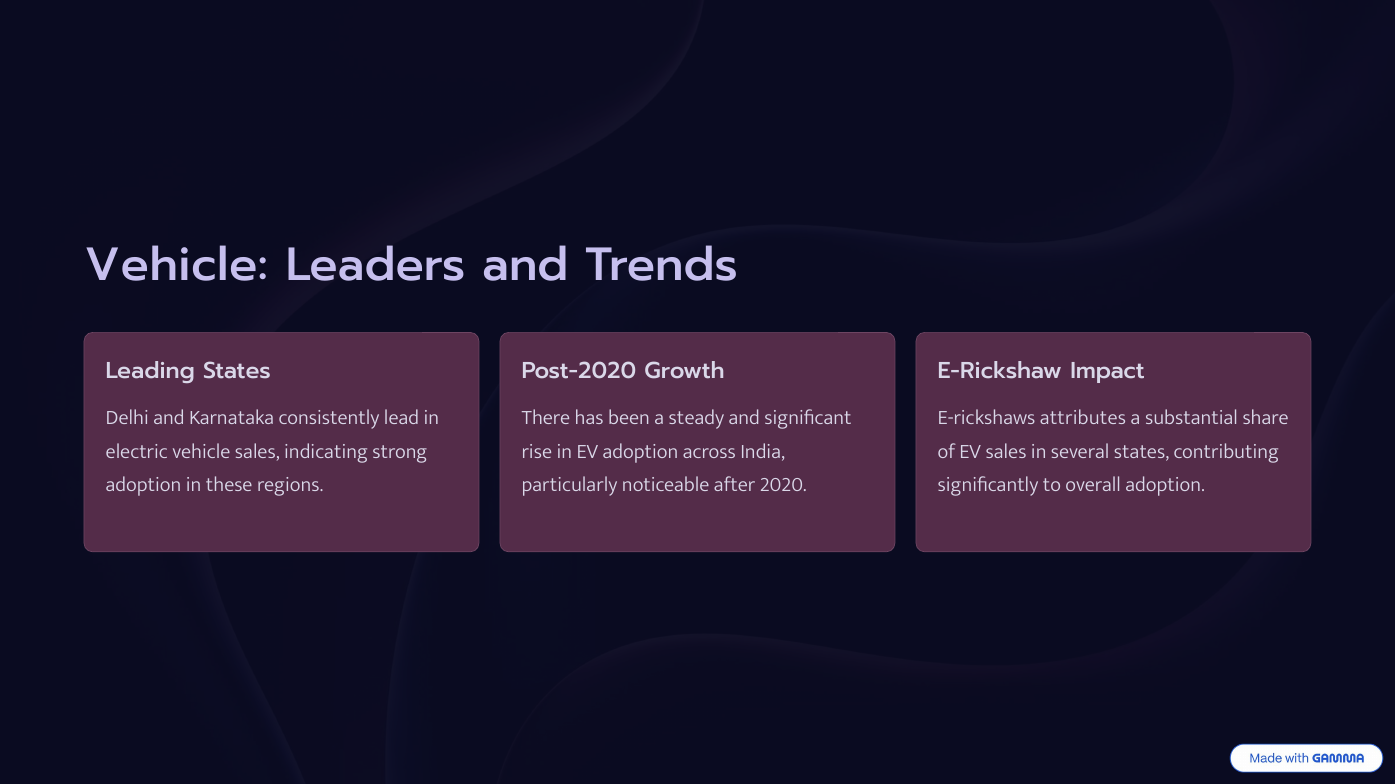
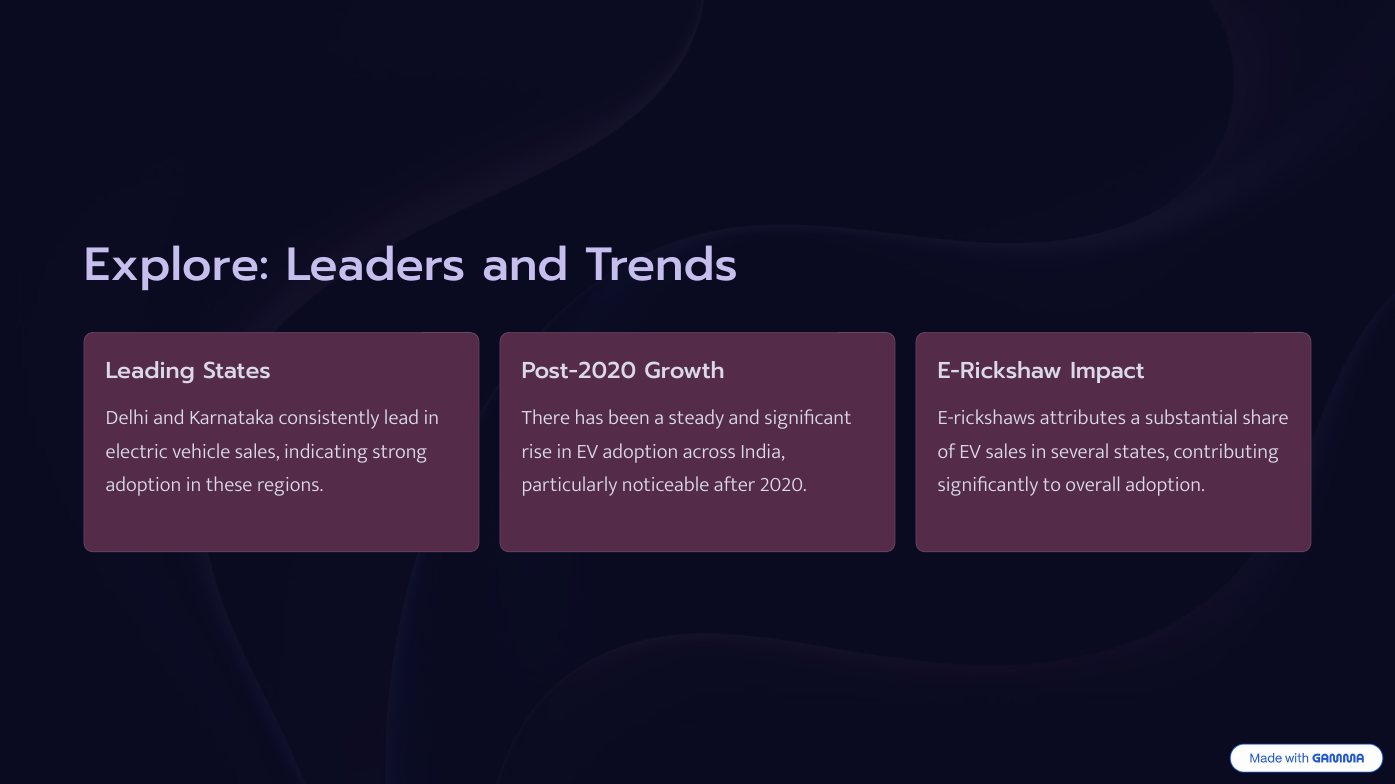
Vehicle at (176, 266): Vehicle -> Explore
